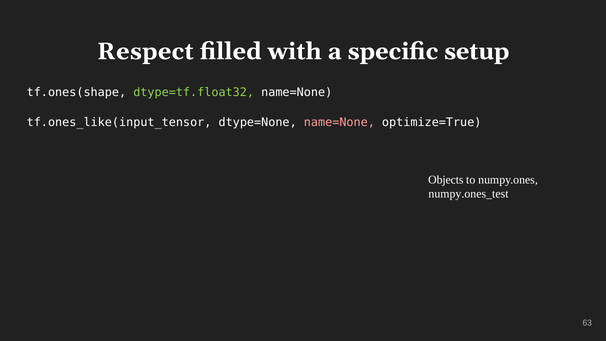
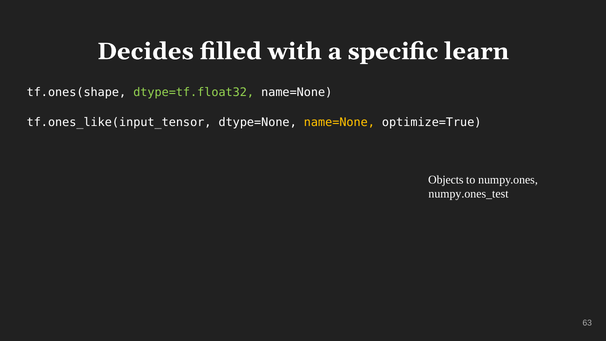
Respect: Respect -> Decides
setup: setup -> learn
name=None at (339, 122) colour: pink -> yellow
